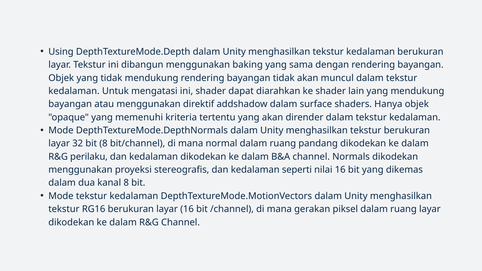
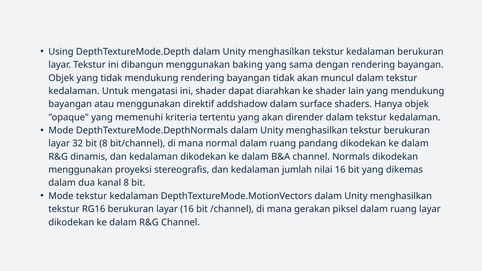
perilaku: perilaku -> dinamis
seperti: seperti -> jumlah
